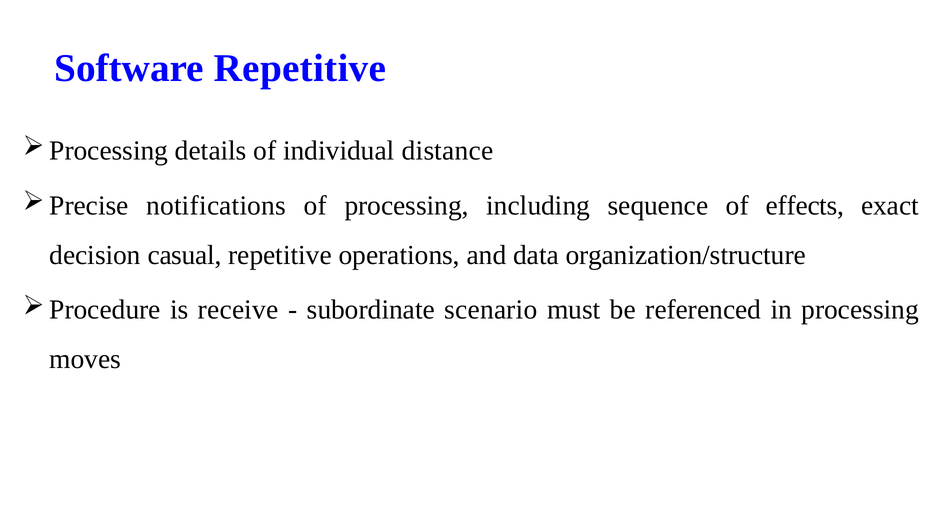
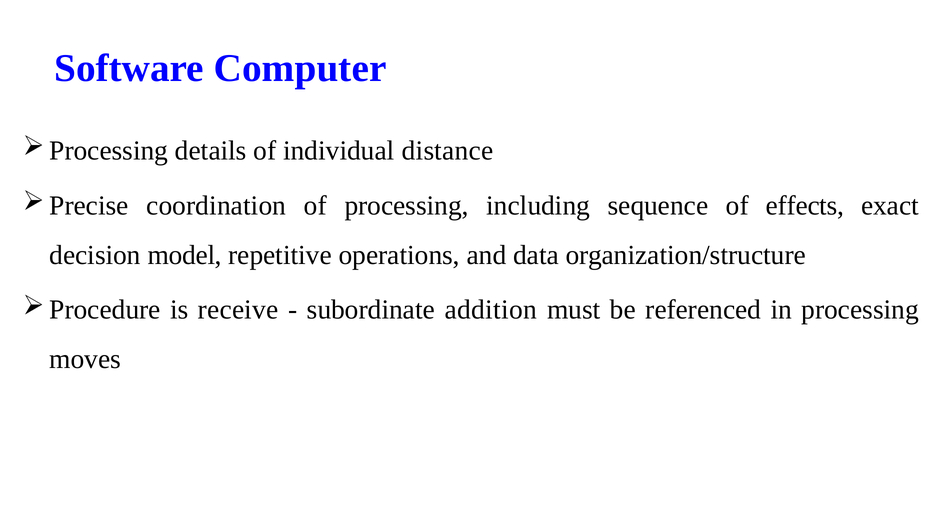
Software Repetitive: Repetitive -> Computer
notifications: notifications -> coordination
casual: casual -> model
scenario: scenario -> addition
